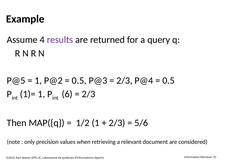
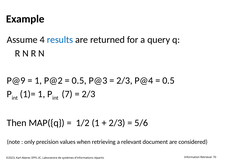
results colour: purple -> blue
P@5: P@5 -> P@9
6: 6 -> 7
